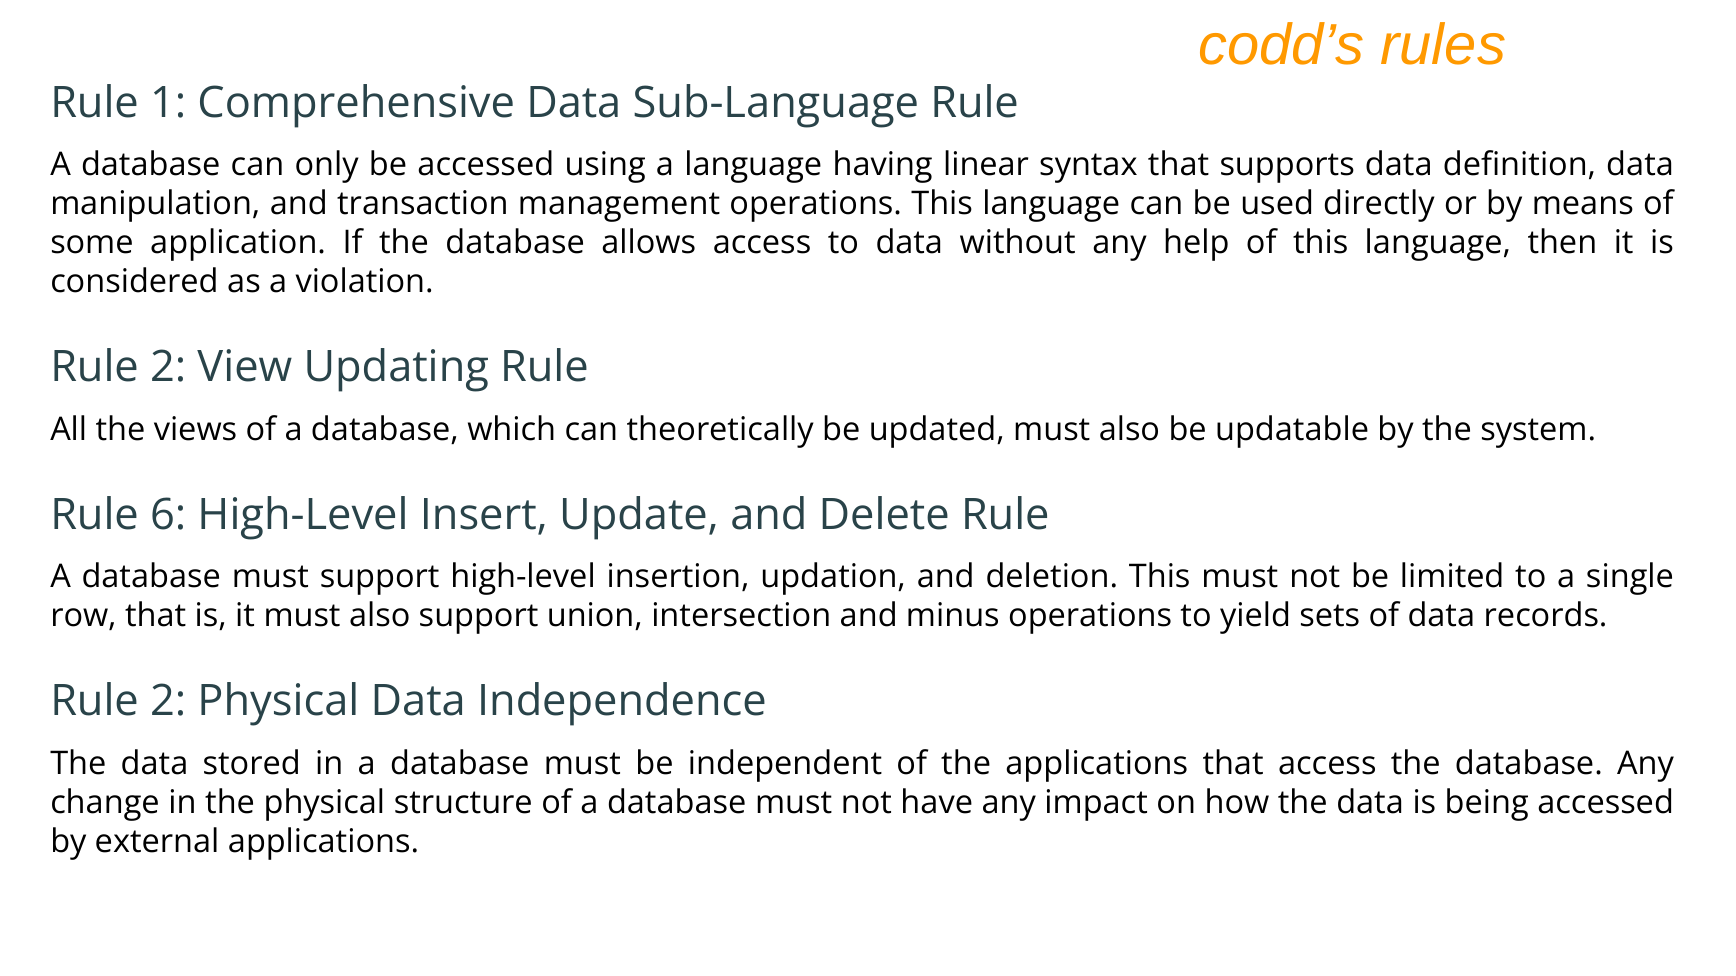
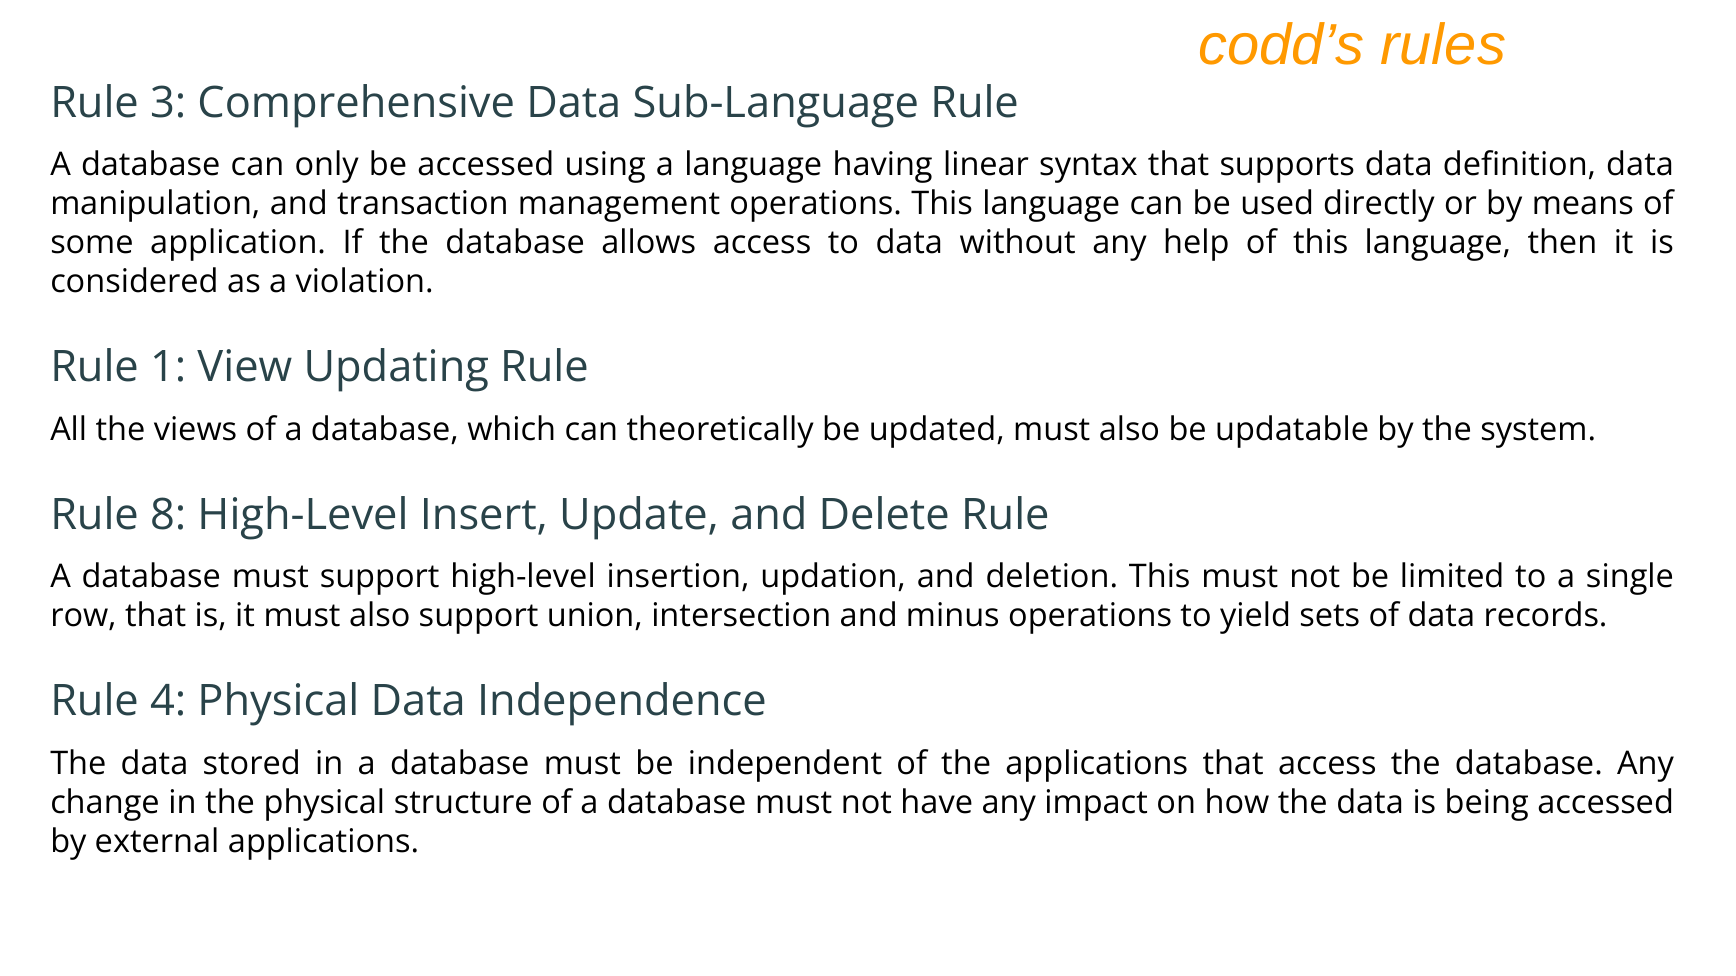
1: 1 -> 3
2 at (168, 368): 2 -> 1
6: 6 -> 8
2 at (168, 702): 2 -> 4
